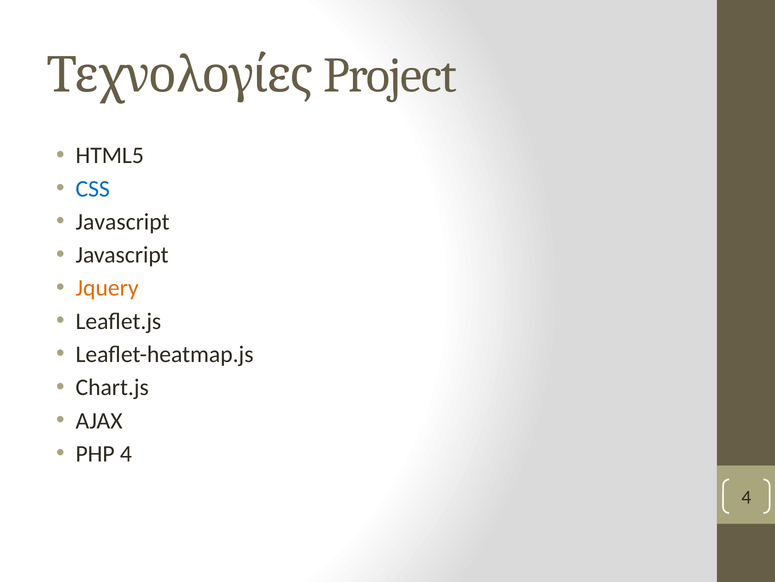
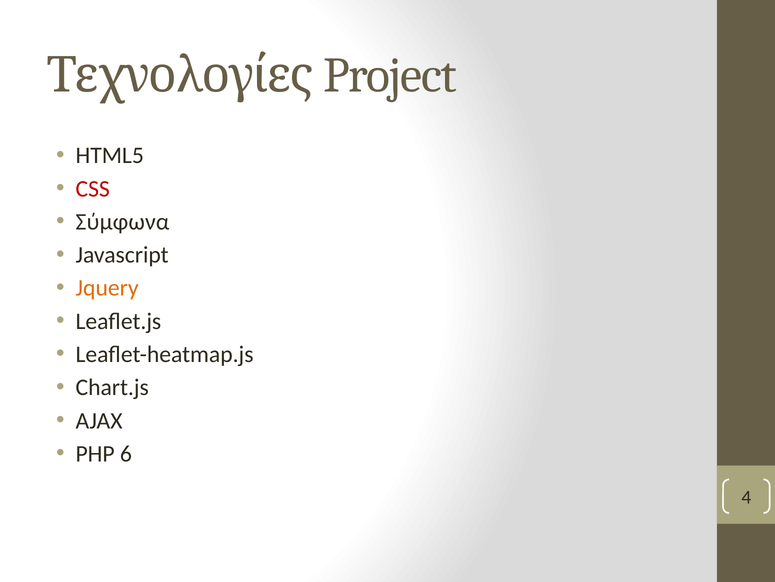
CSS colour: blue -> red
Javascript at (123, 222): Javascript -> Σύμφωνα
PHP 4: 4 -> 6
